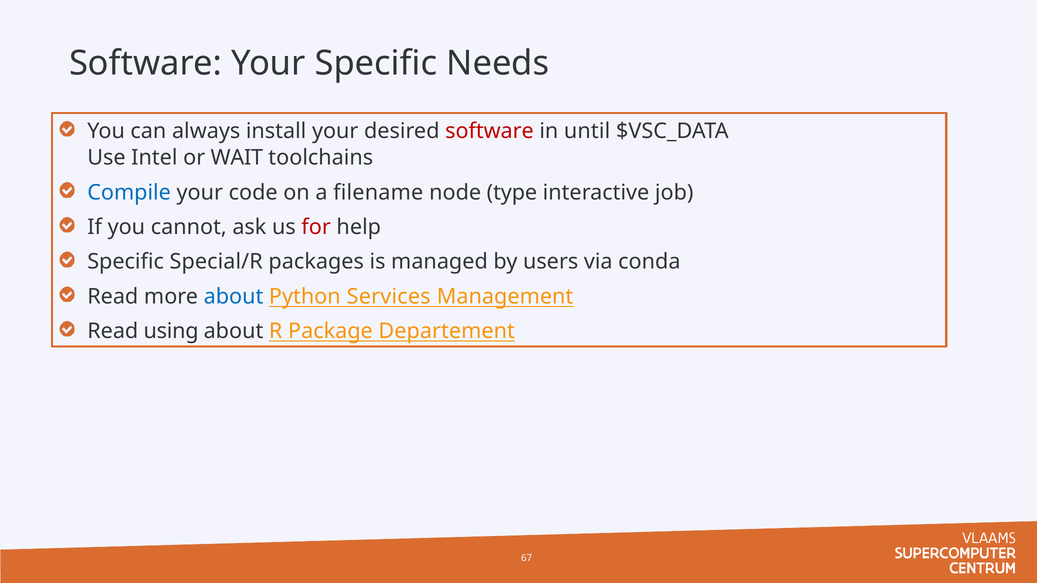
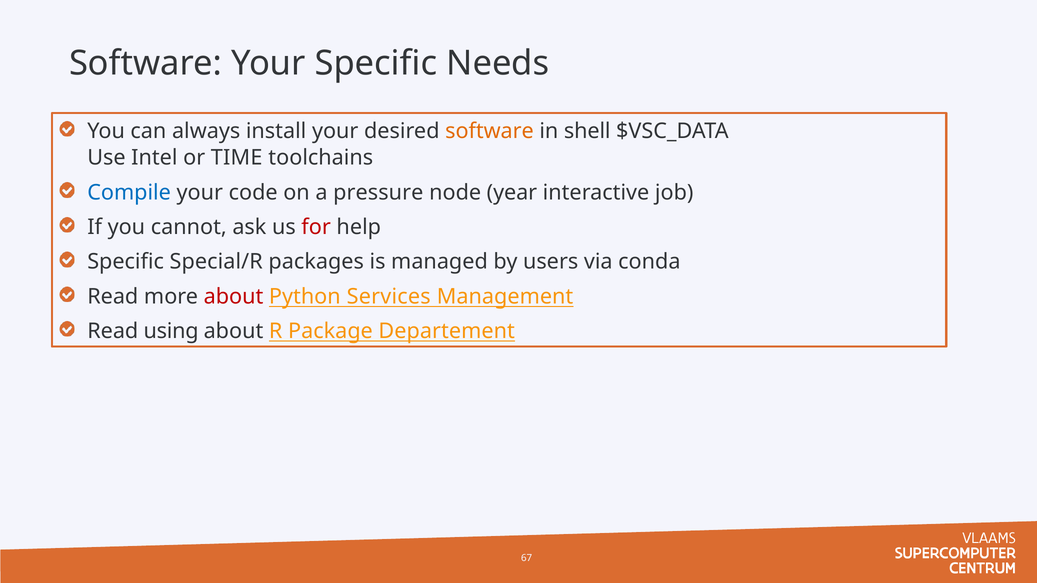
software at (489, 131) colour: red -> orange
until: until -> shell
WAIT: WAIT -> TIME
filename: filename -> pressure
type: type -> year
about at (234, 297) colour: blue -> red
